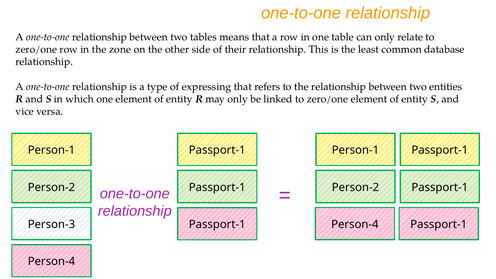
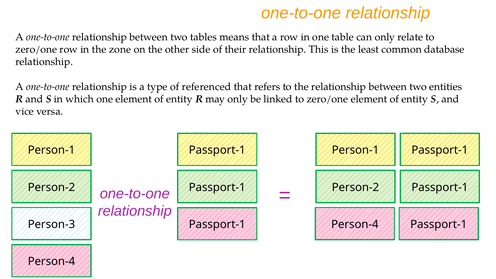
expressing: expressing -> referenced
